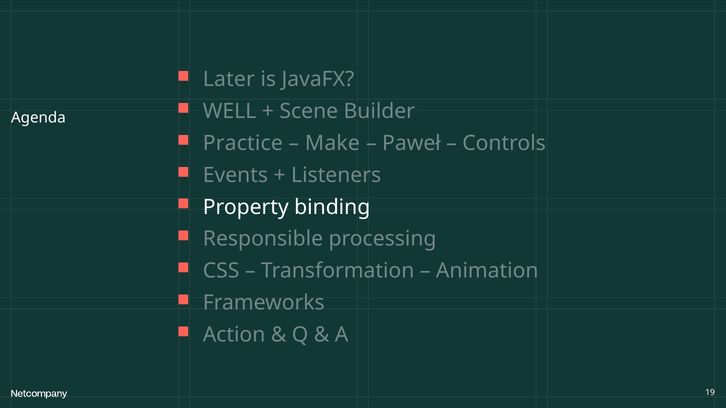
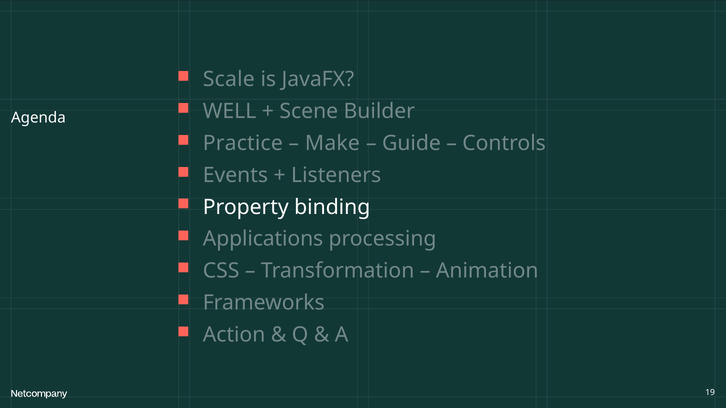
Later: Later -> Scale
Paweł: Paweł -> Guide
Responsible: Responsible -> Applications
